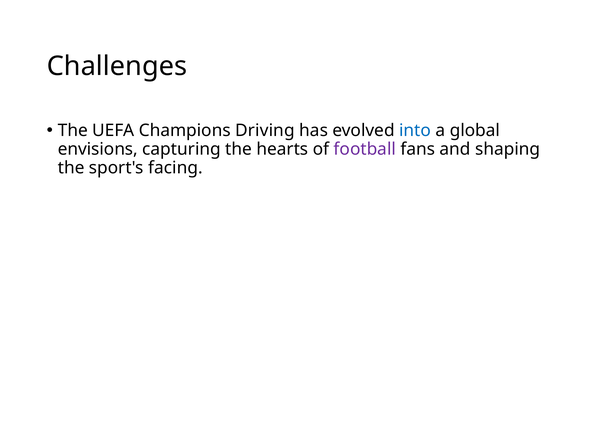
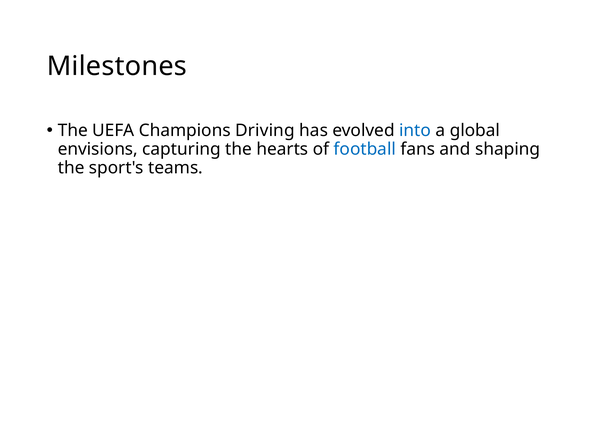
Challenges: Challenges -> Milestones
football colour: purple -> blue
facing: facing -> teams
